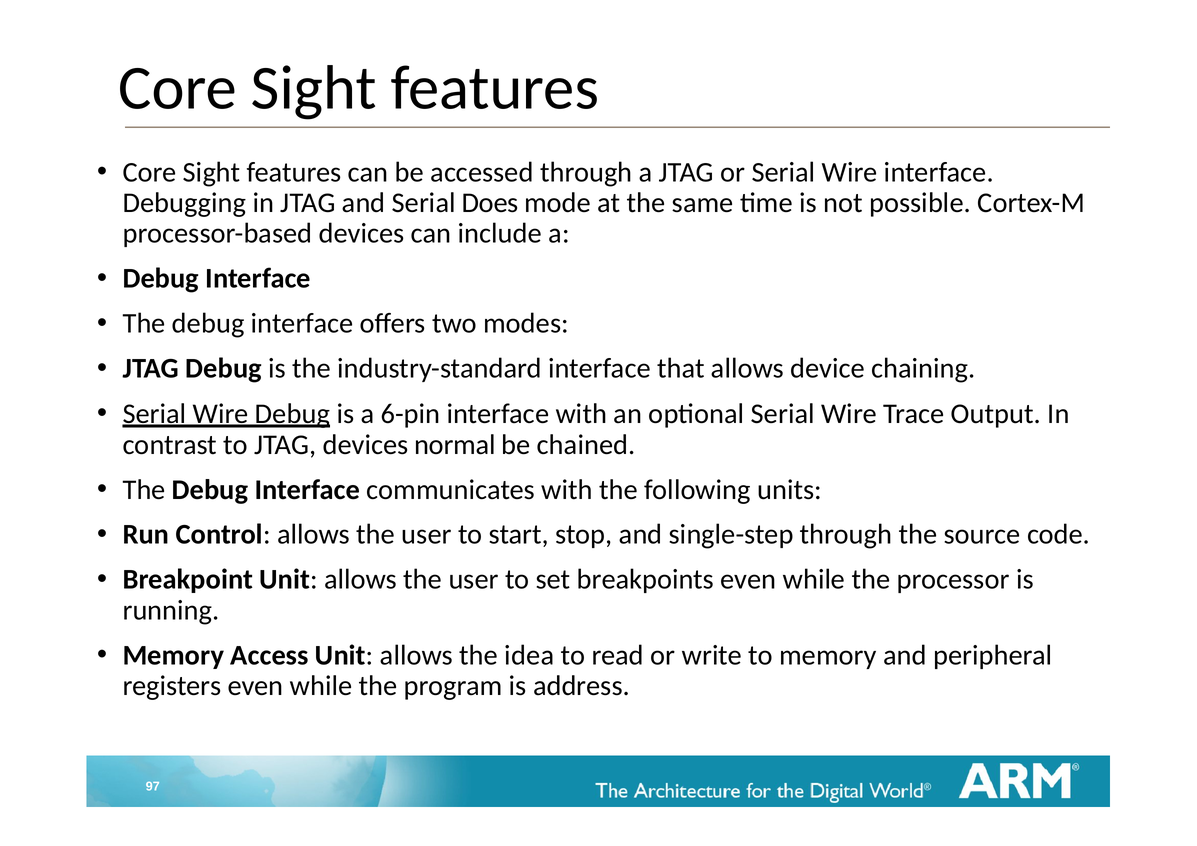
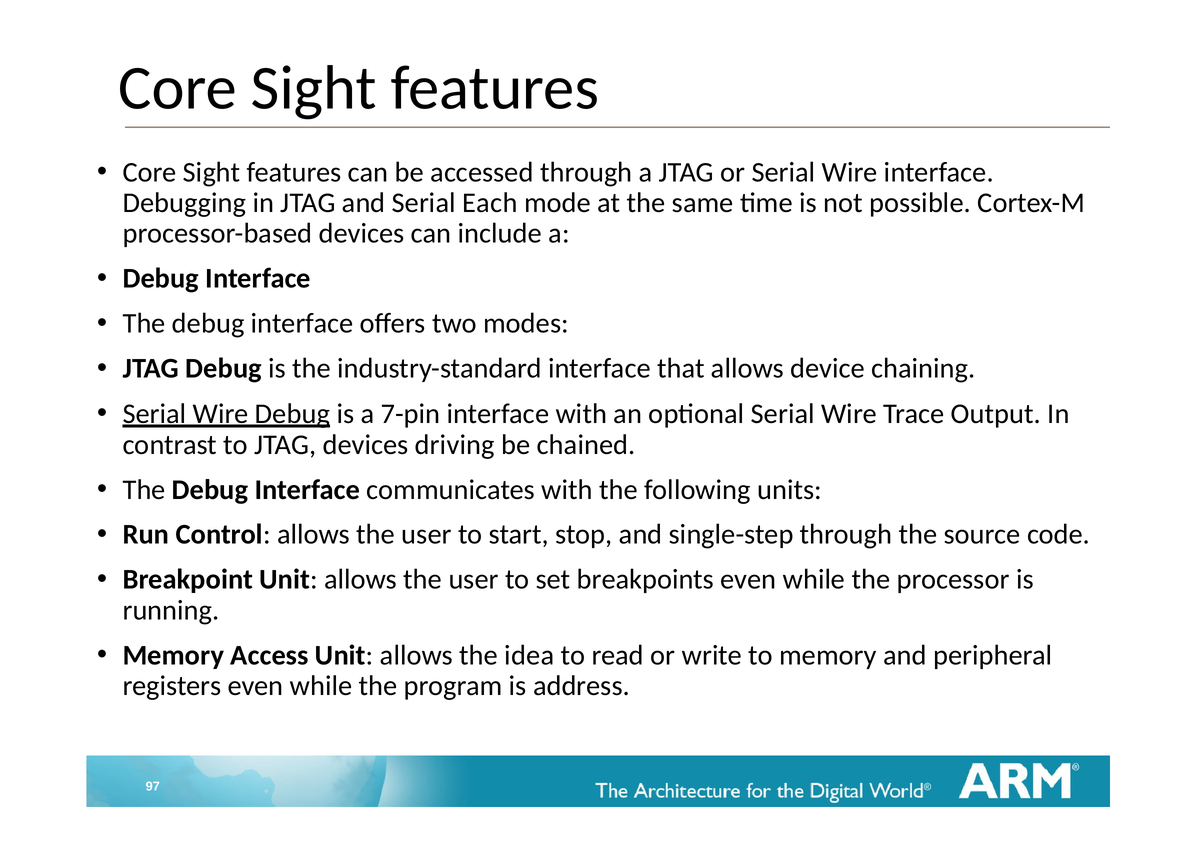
Does: Does -> Each
6-pin: 6-pin -> 7-pin
normal: normal -> driving
